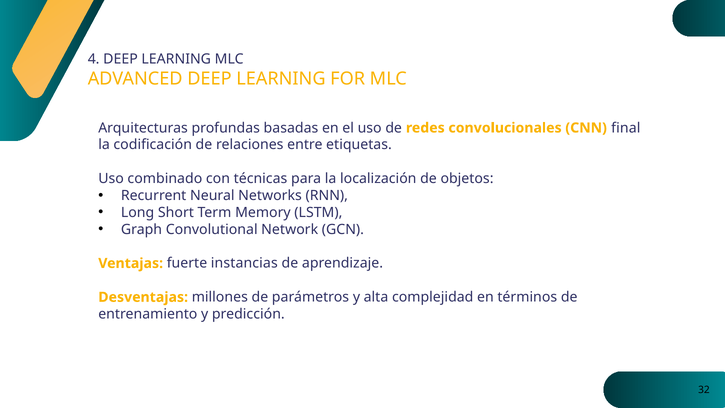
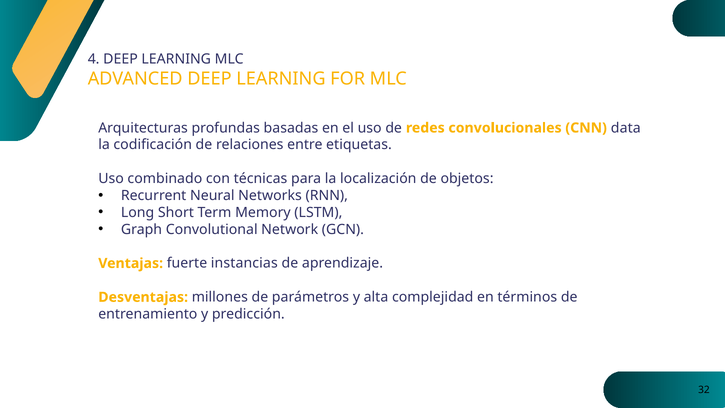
final: final -> data
